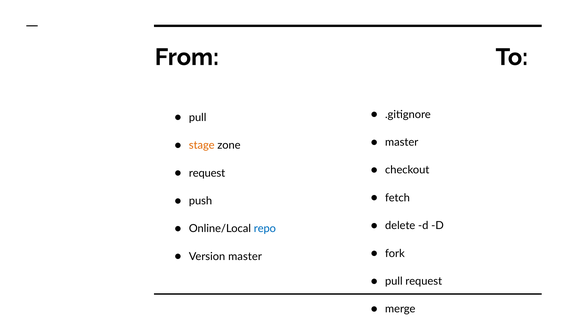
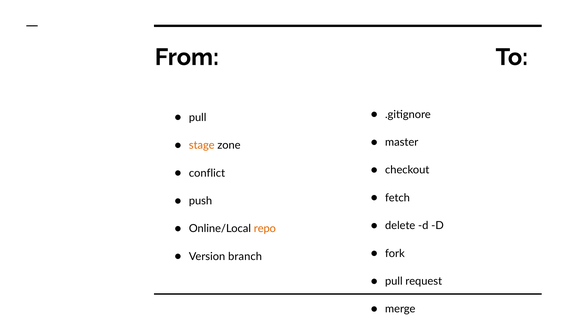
request at (207, 173): request -> conflict
repo colour: blue -> orange
Version master: master -> branch
